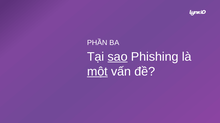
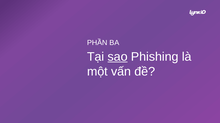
một underline: present -> none
